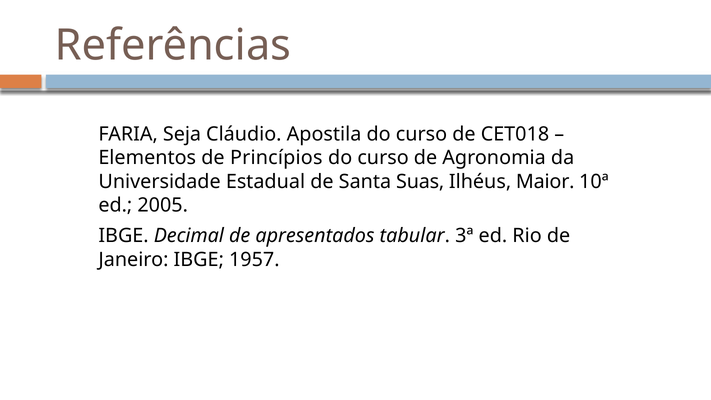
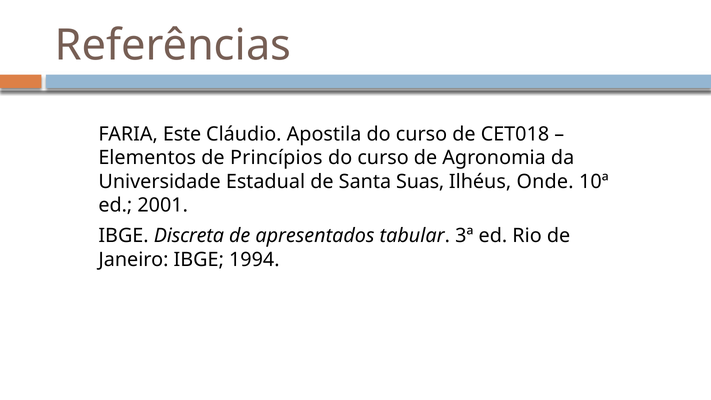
Seja: Seja -> Este
Maior: Maior -> Onde
2005: 2005 -> 2001
Decimal: Decimal -> Discreta
1957: 1957 -> 1994
